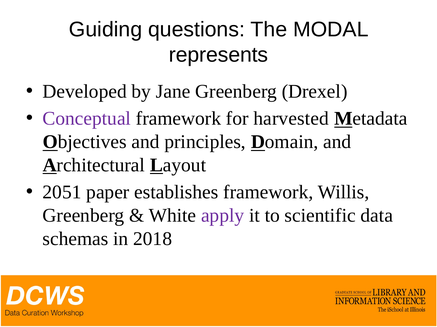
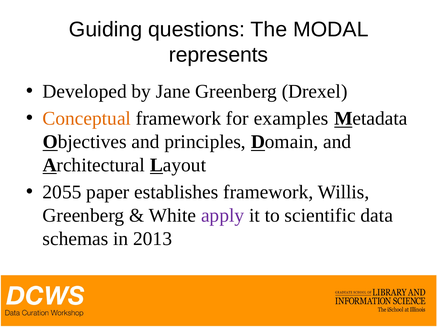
Conceptual colour: purple -> orange
harvested: harvested -> examples
2051: 2051 -> 2055
2018: 2018 -> 2013
